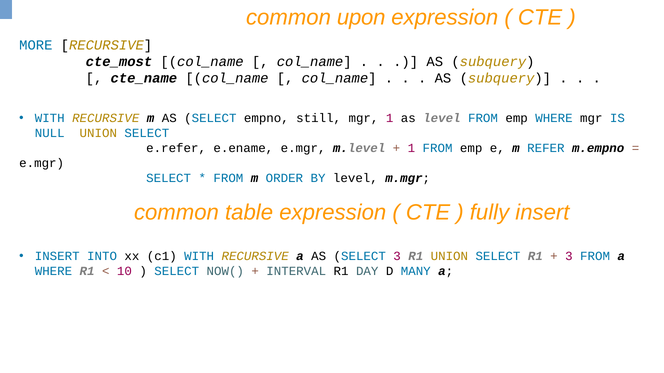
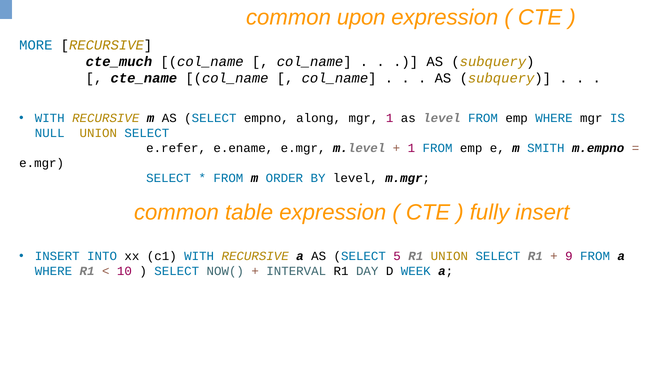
cte_most: cte_most -> cte_much
still: still -> along
REFER: REFER -> SMITH
SELECT 3: 3 -> 5
3 at (569, 256): 3 -> 9
MANY: MANY -> WEEK
